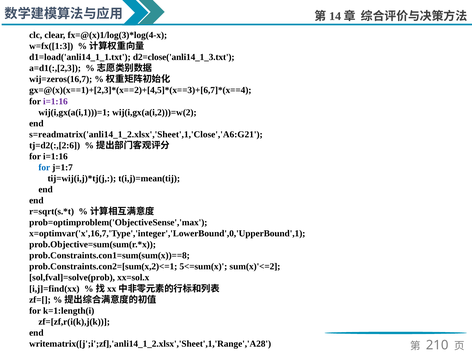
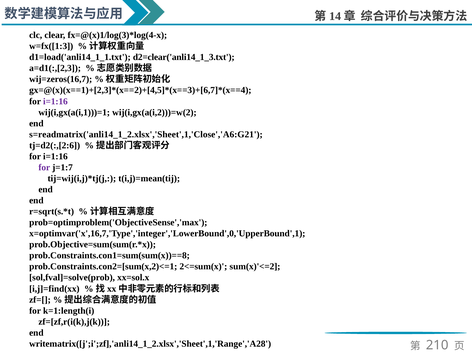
d2=close('anli14_1_3.txt: d2=close('anli14_1_3.txt -> d2=clear('anli14_1_3.txt
for at (44, 167) colour: blue -> purple
5<=sum(x: 5<=sum(x -> 2<=sum(x
